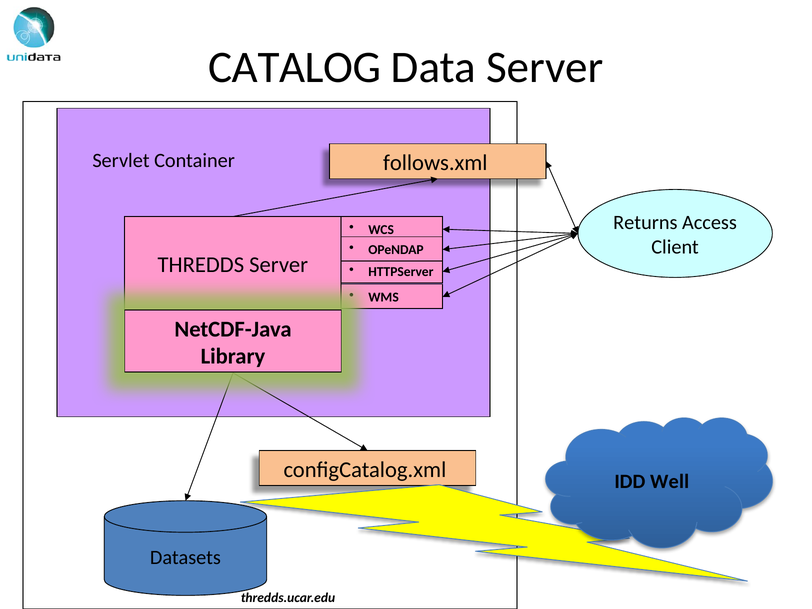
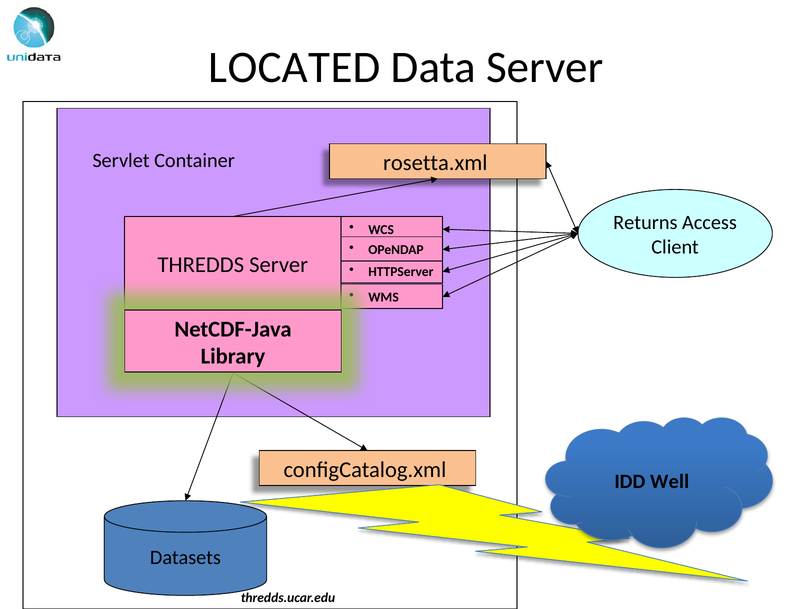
CATALOG: CATALOG -> LOCATED
follows.xml: follows.xml -> rosetta.xml
